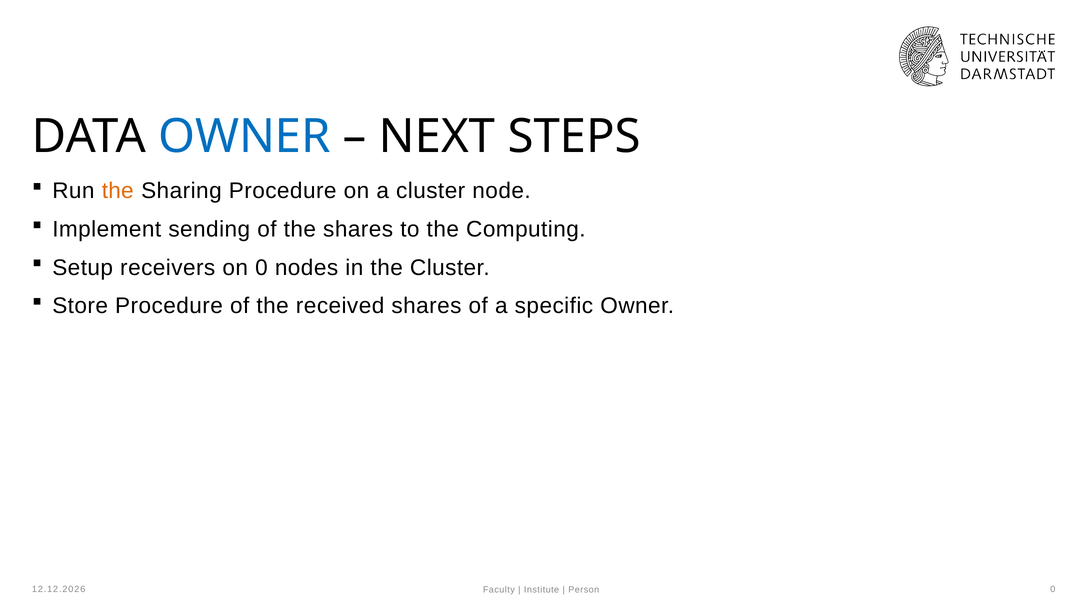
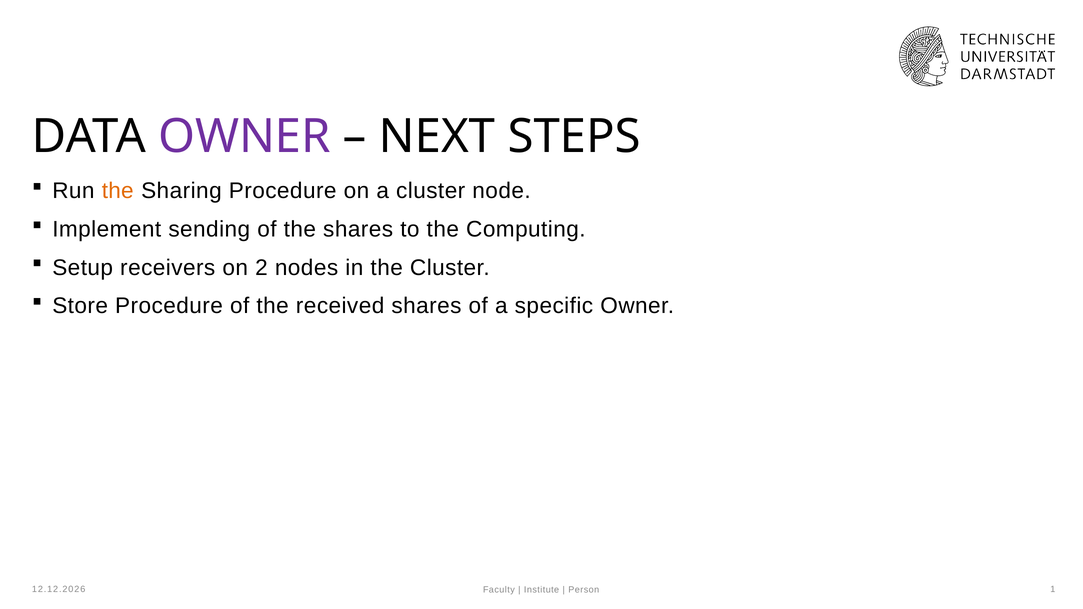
OWNER at (244, 137) colour: blue -> purple
on 0: 0 -> 2
0 at (1053, 590): 0 -> 1
